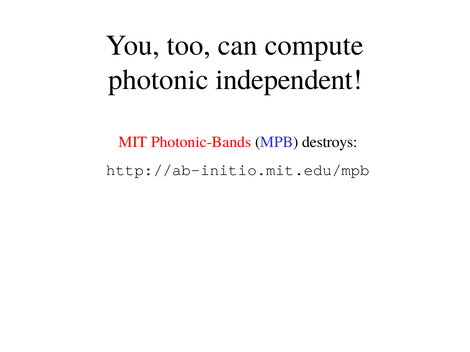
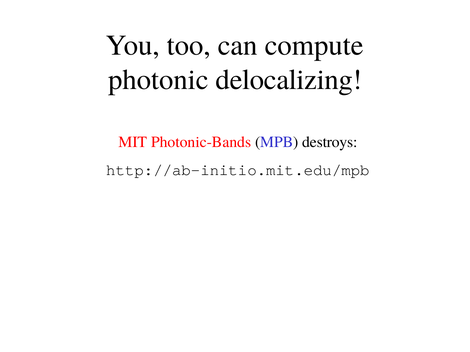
independent: independent -> delocalizing
